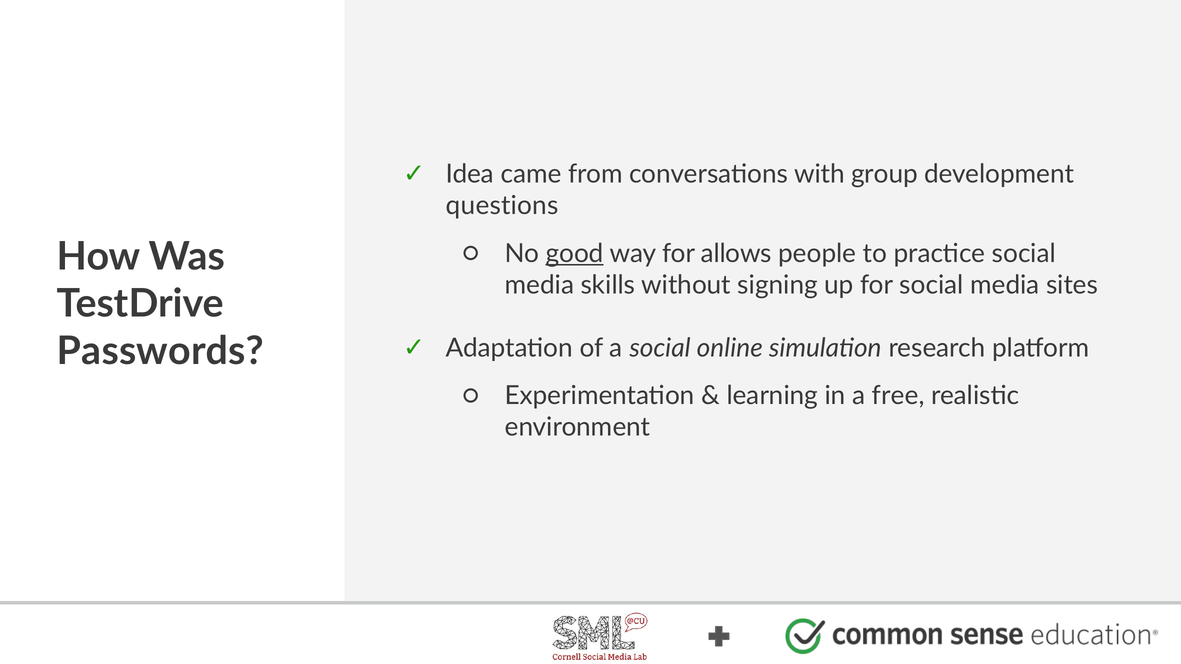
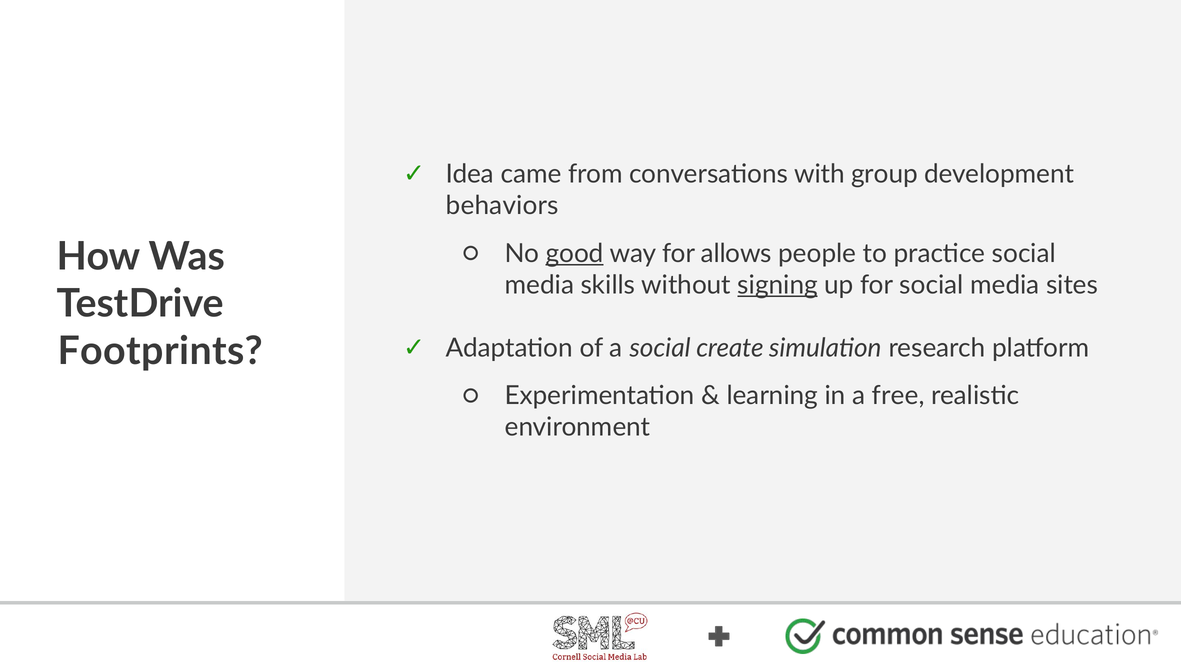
questions: questions -> behaviors
signing underline: none -> present
online: online -> create
Passwords: Passwords -> Footprints
